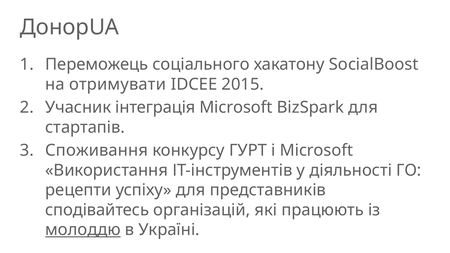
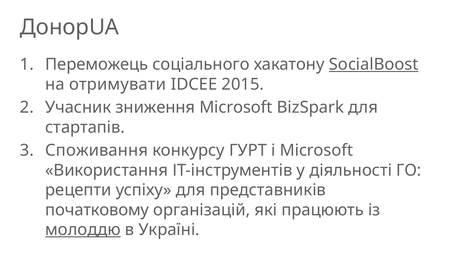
SocialBoost underline: none -> present
інтеграція: інтеграція -> зниження
сподівайтесь: сподівайтесь -> початковому
